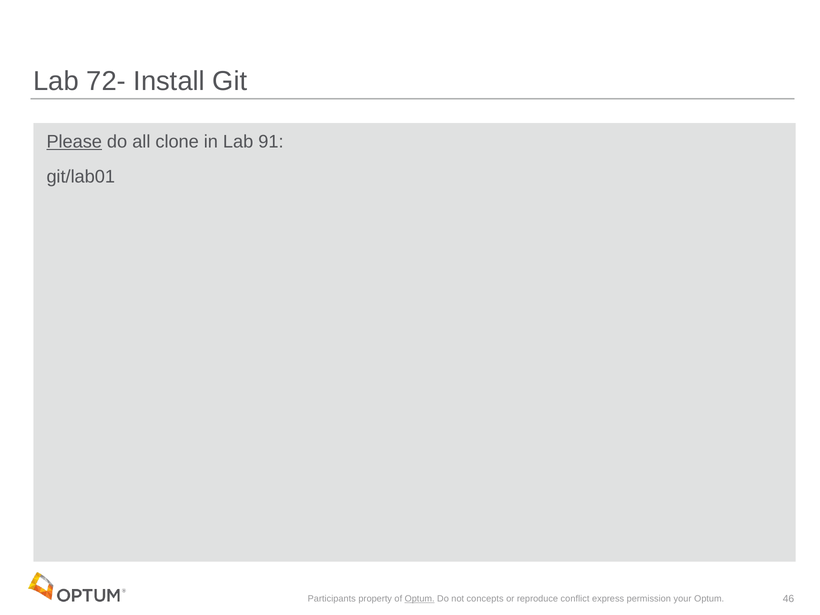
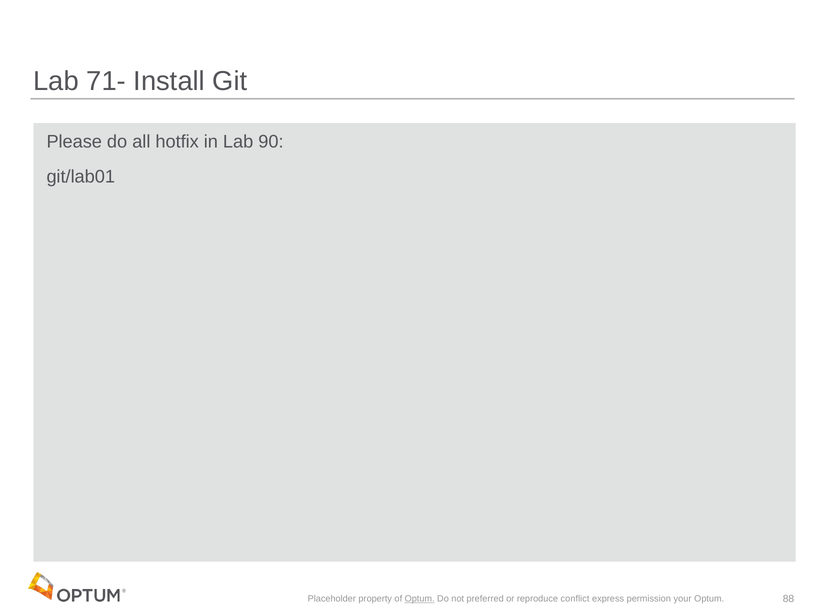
72-: 72- -> 71-
Please underline: present -> none
clone: clone -> hotfix
91: 91 -> 90
Participants: Participants -> Placeholder
concepts: concepts -> preferred
46: 46 -> 88
